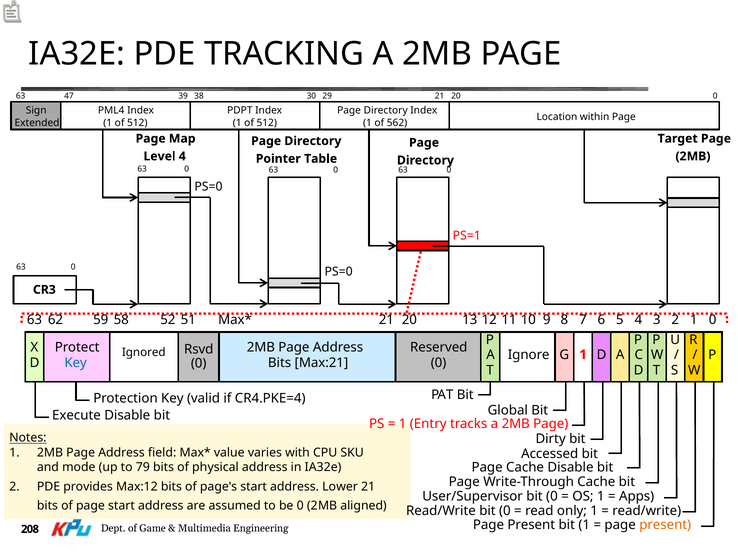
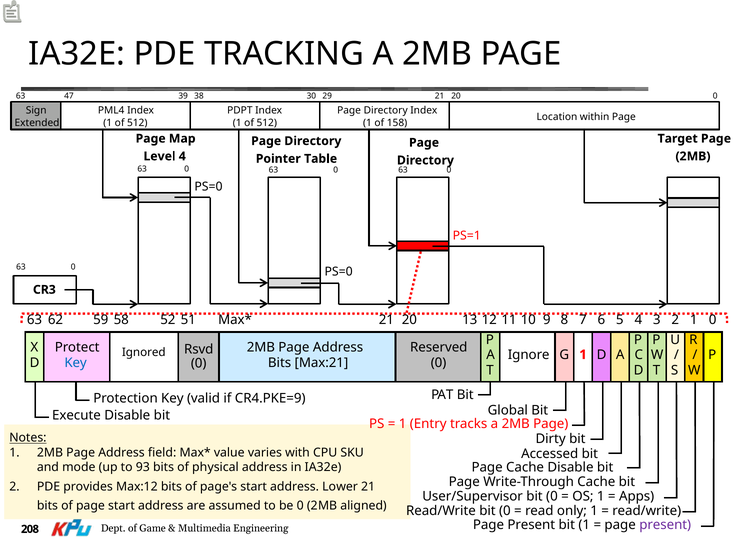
562: 562 -> 158
CR4.PKE=4: CR4.PKE=4 -> CR4.PKE=9
79: 79 -> 93
present at (665, 524) colour: orange -> purple
